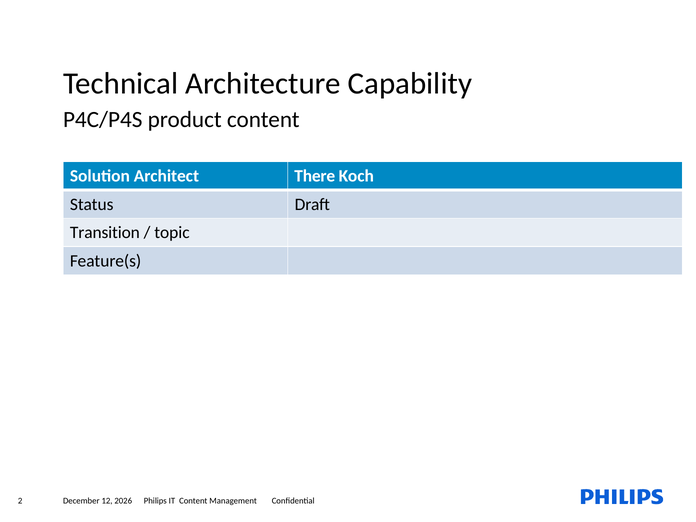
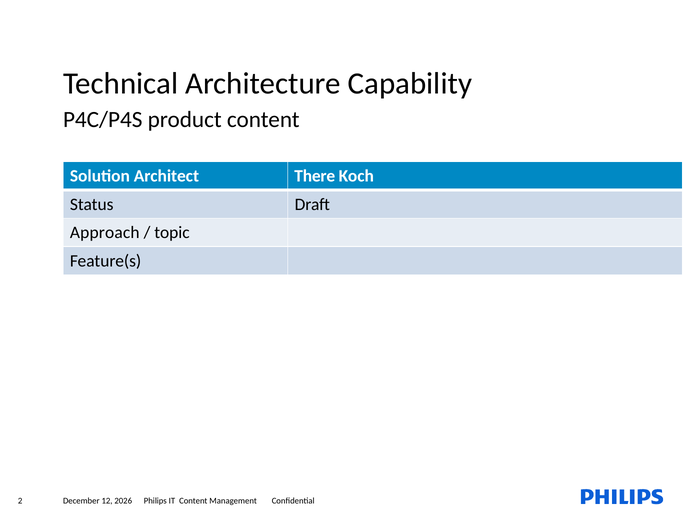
Transition: Transition -> Approach
